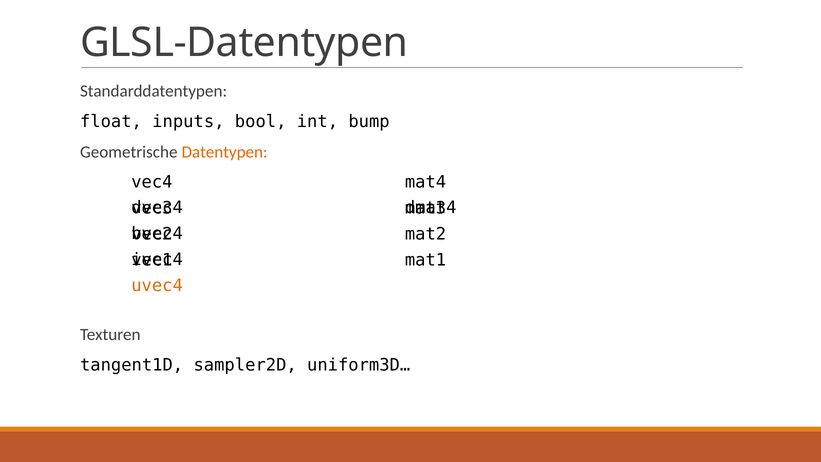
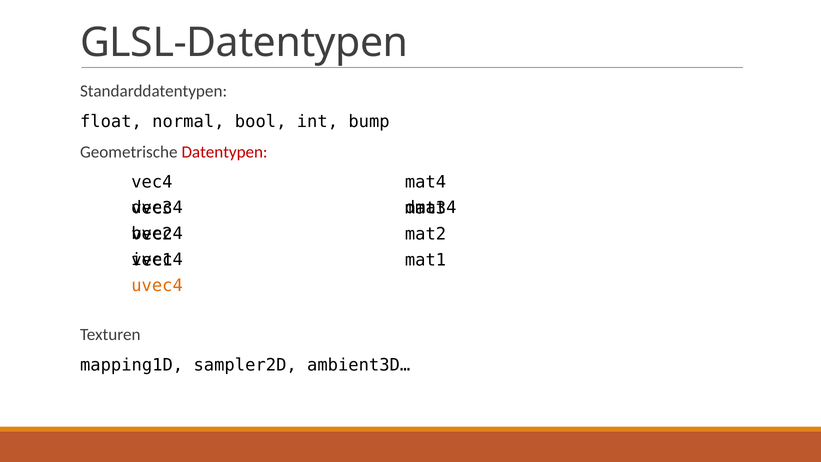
inputs: inputs -> normal
Datentypen colour: orange -> red
tangent1D: tangent1D -> mapping1D
uniform3D…: uniform3D… -> ambient3D…
